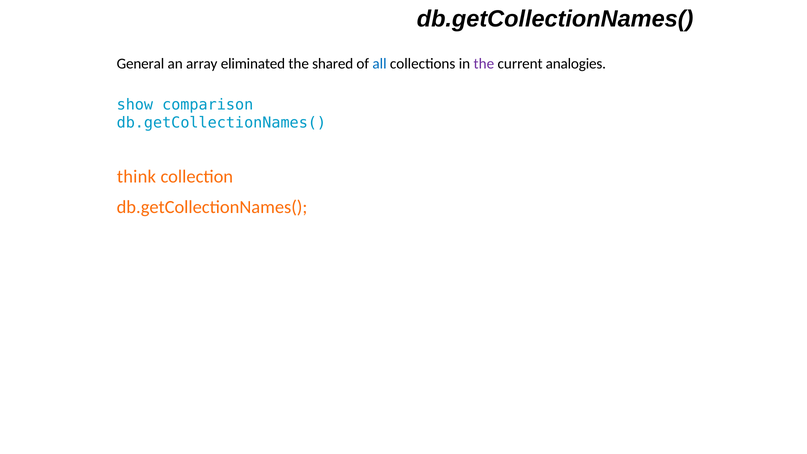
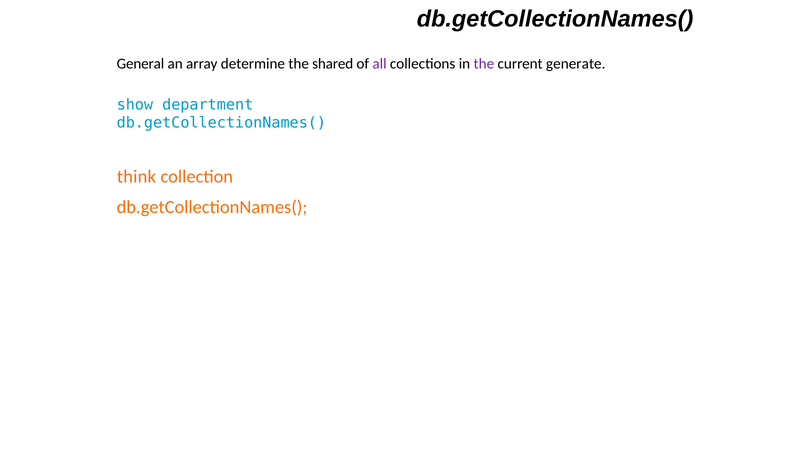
eliminated: eliminated -> determine
all colour: blue -> purple
analogies: analogies -> generate
comparison: comparison -> department
